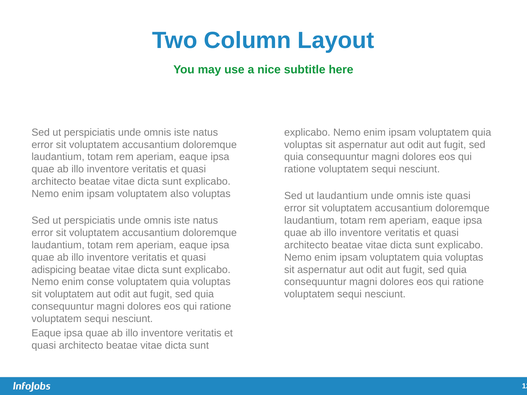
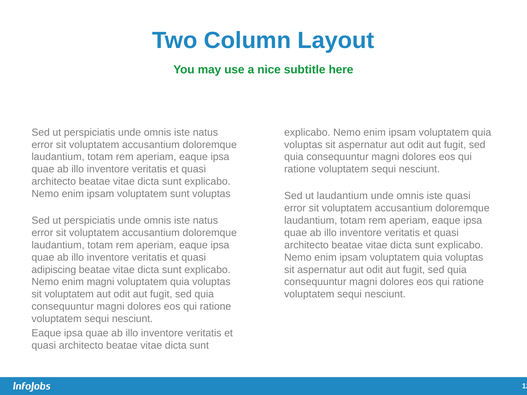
voluptatem also: also -> sunt
adispicing: adispicing -> adipiscing
enim conse: conse -> magni
